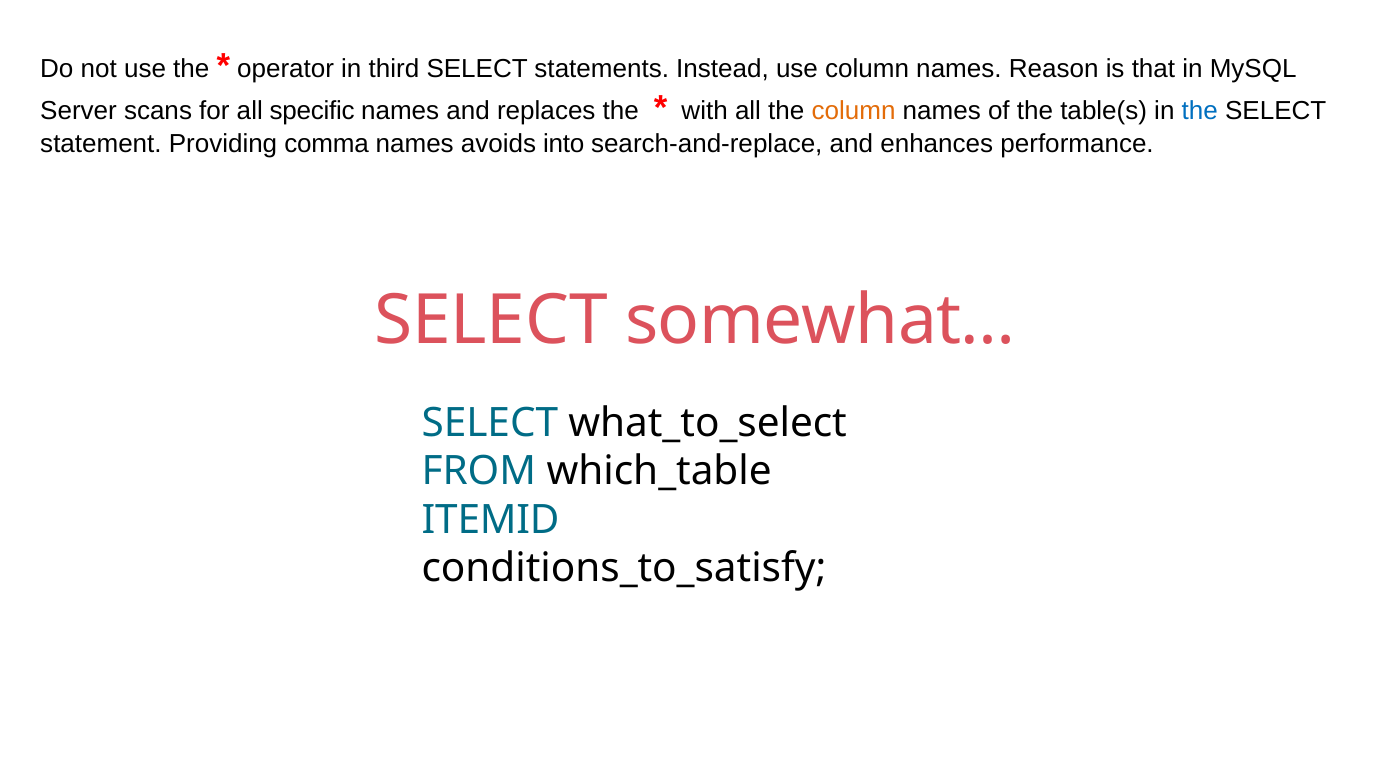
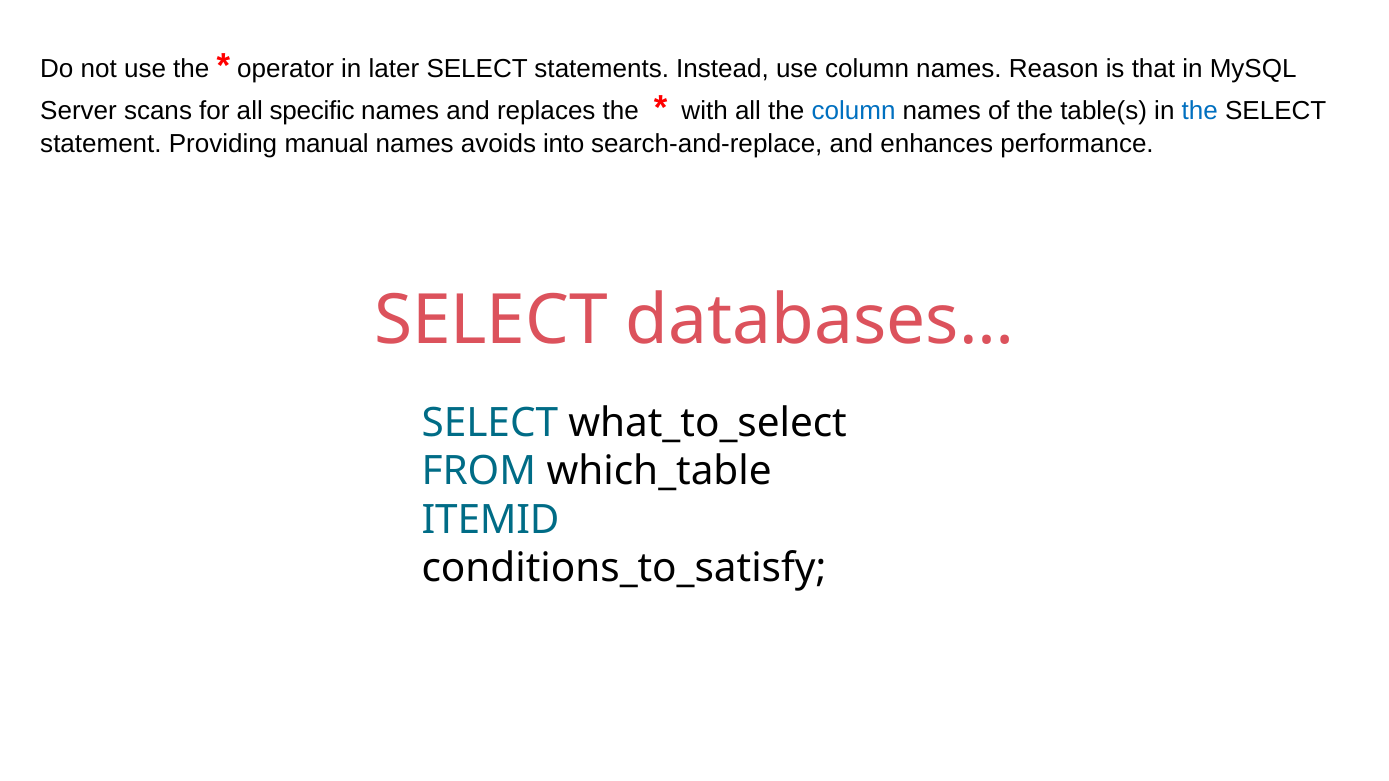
third: third -> later
column at (854, 111) colour: orange -> blue
comma: comma -> manual
somewhat…: somewhat… -> databases…
